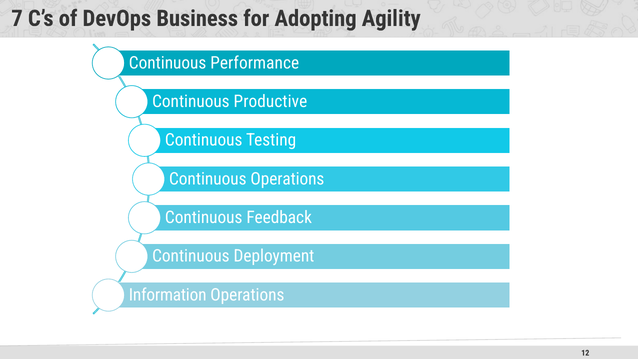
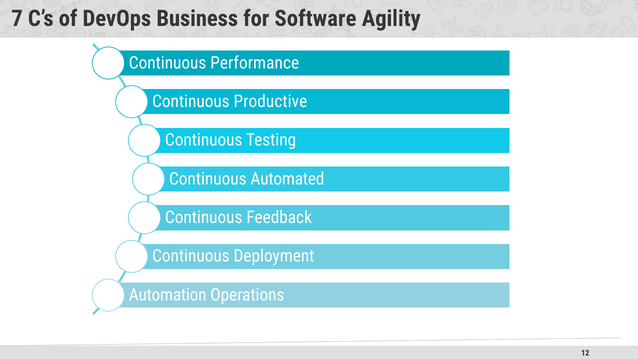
Adopting: Adopting -> Software
Continuous Operations: Operations -> Automated
Information: Information -> Automation
